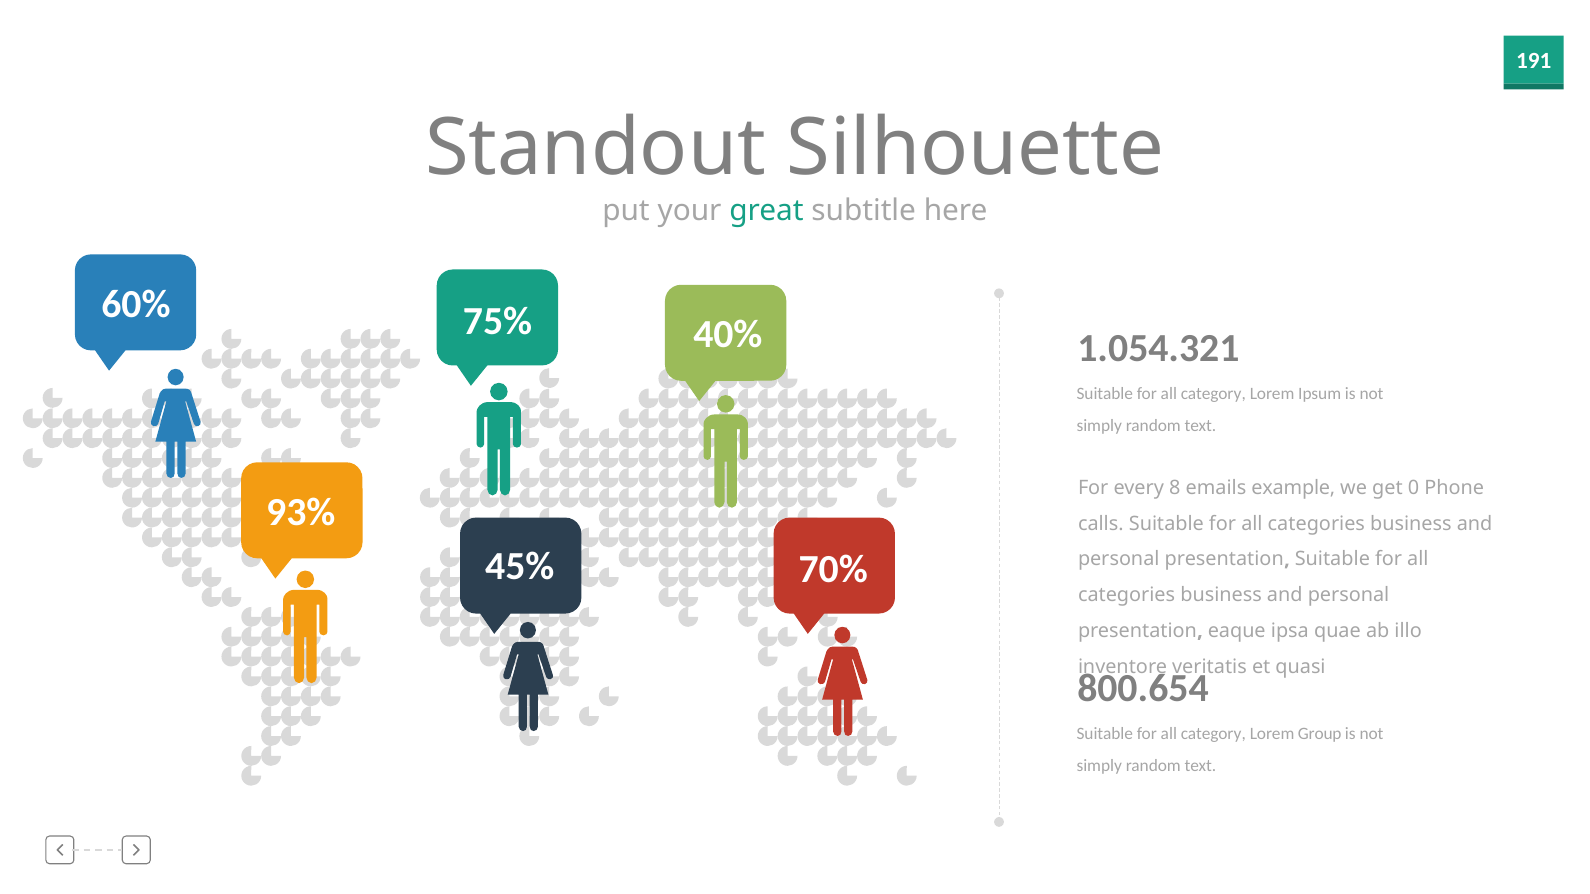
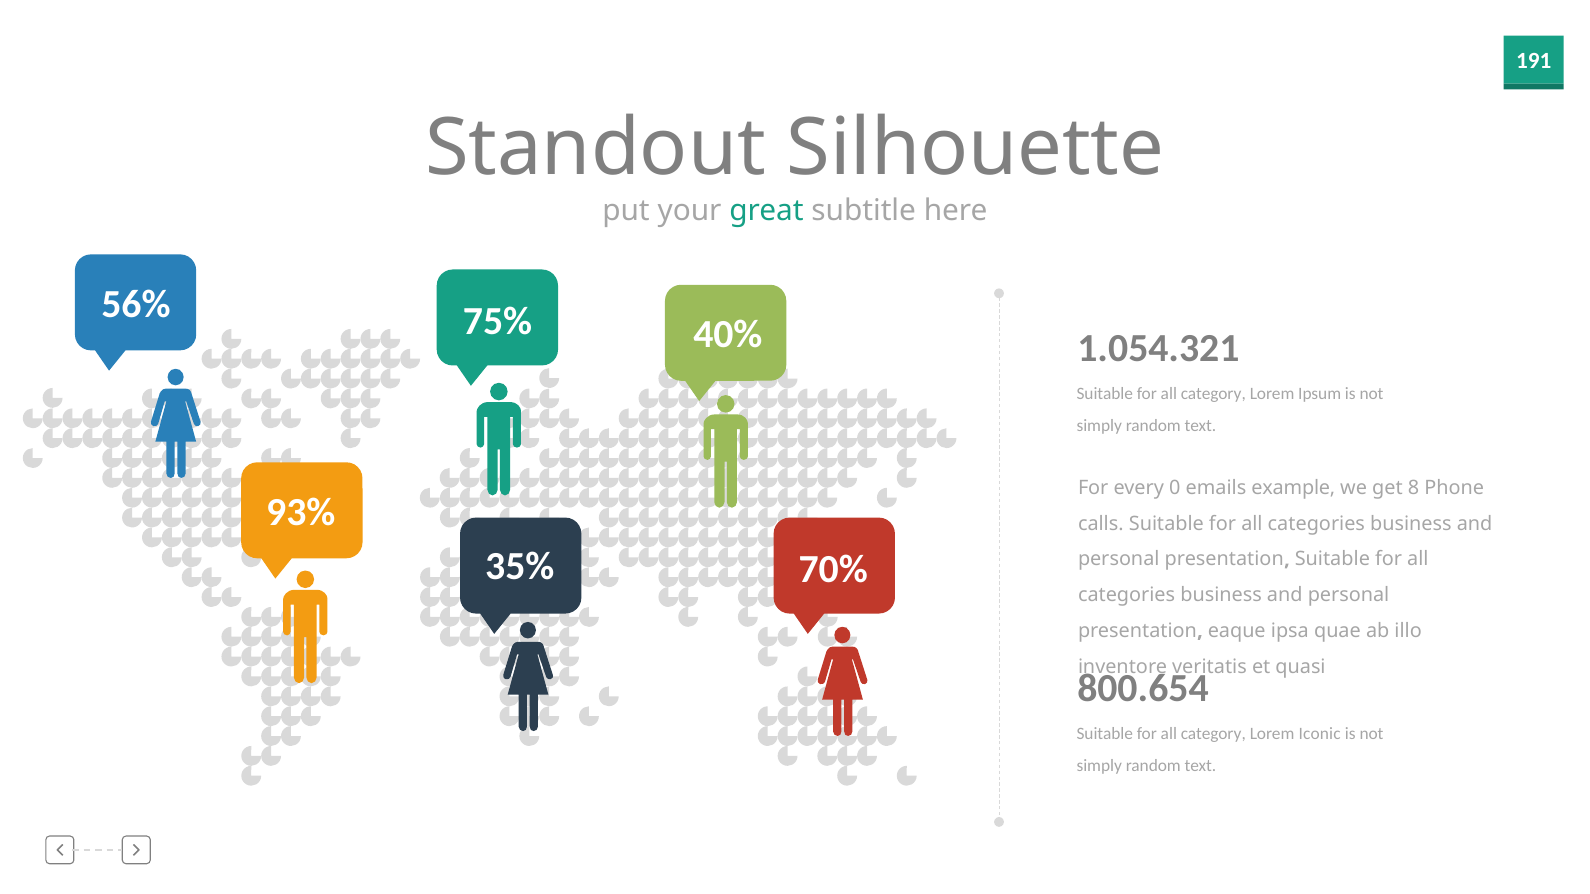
60%: 60% -> 56%
8: 8 -> 0
0: 0 -> 8
45%: 45% -> 35%
Group: Group -> Iconic
